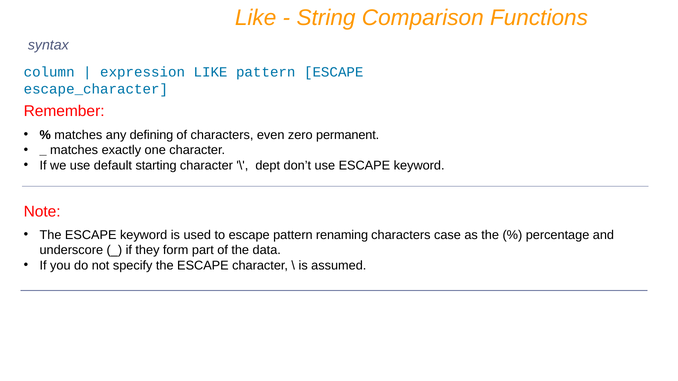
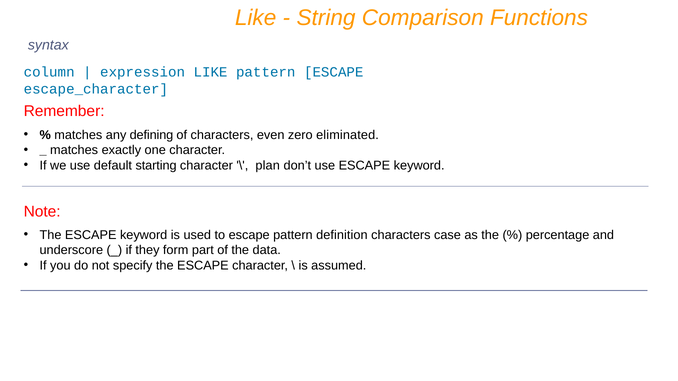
permanent: permanent -> eliminated
dept: dept -> plan
renaming: renaming -> definition
